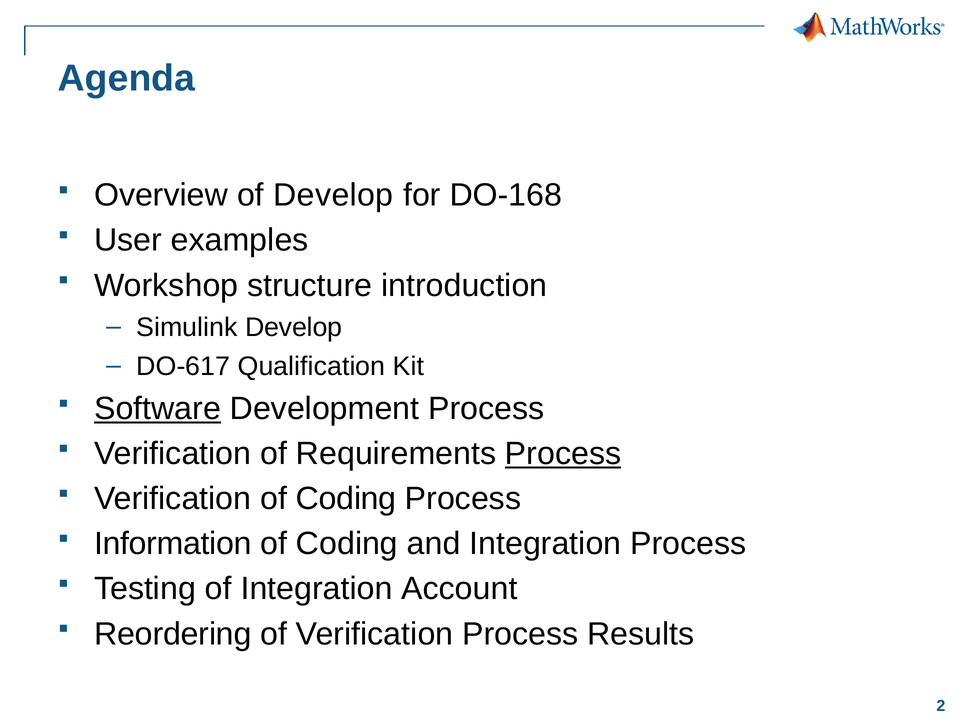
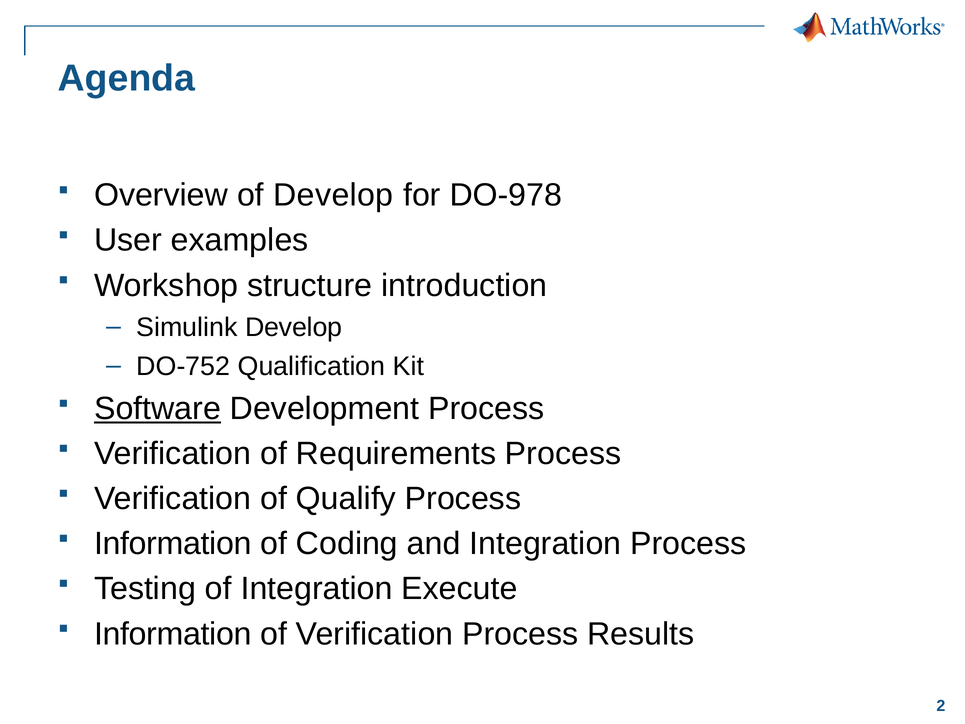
DO-168: DO-168 -> DO-978
DO-617: DO-617 -> DO-752
Process at (563, 454) underline: present -> none
Verification of Coding: Coding -> Qualify
Account: Account -> Execute
Reordering at (173, 634): Reordering -> Information
